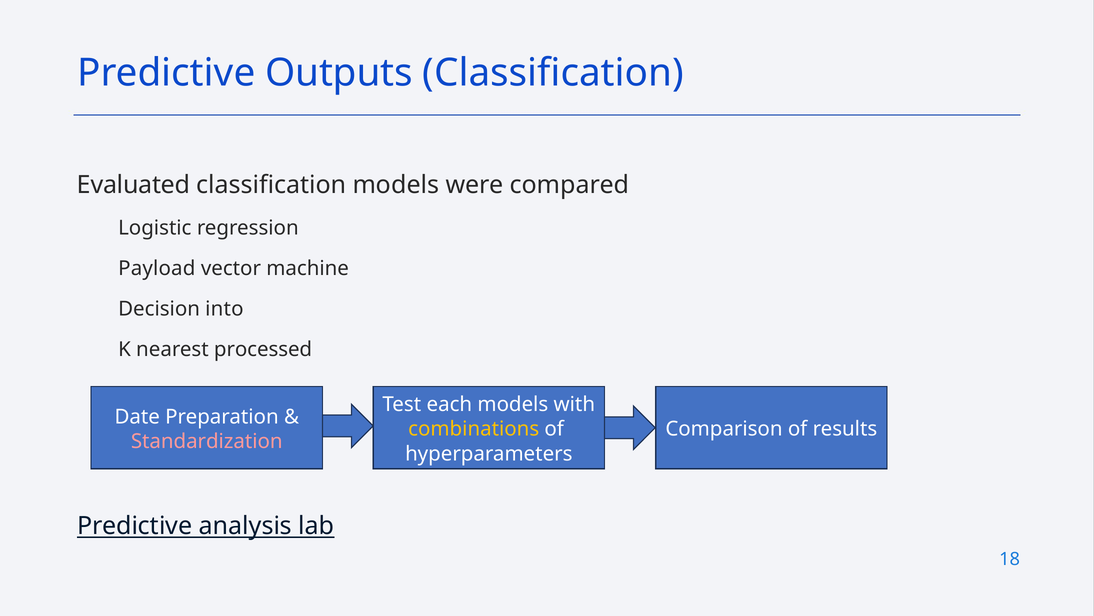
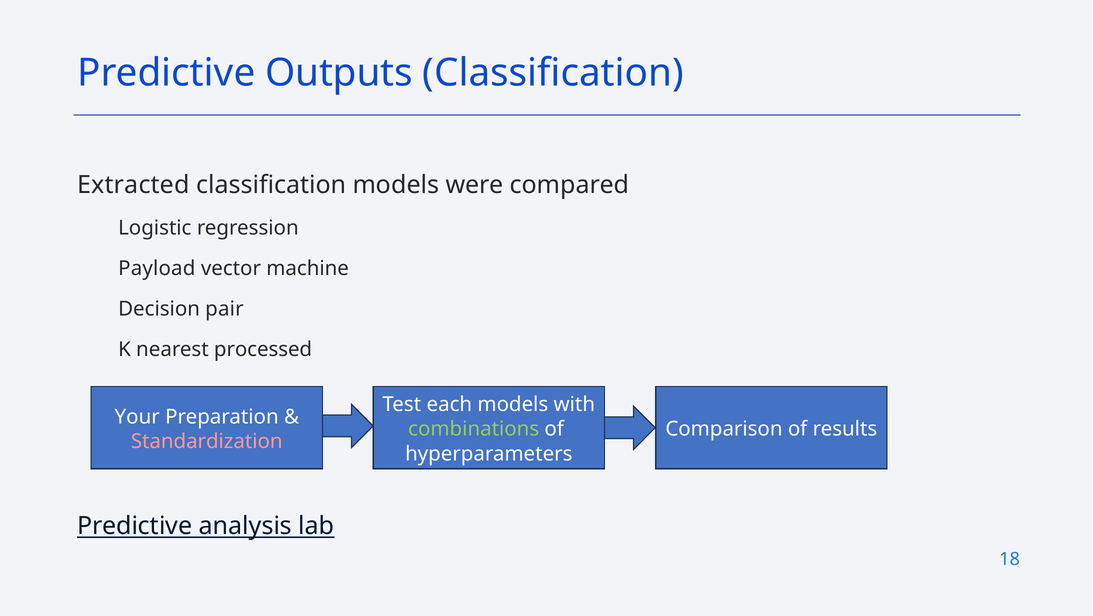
Evaluated: Evaluated -> Extracted
into: into -> pair
Date: Date -> Your
combinations colour: yellow -> light green
